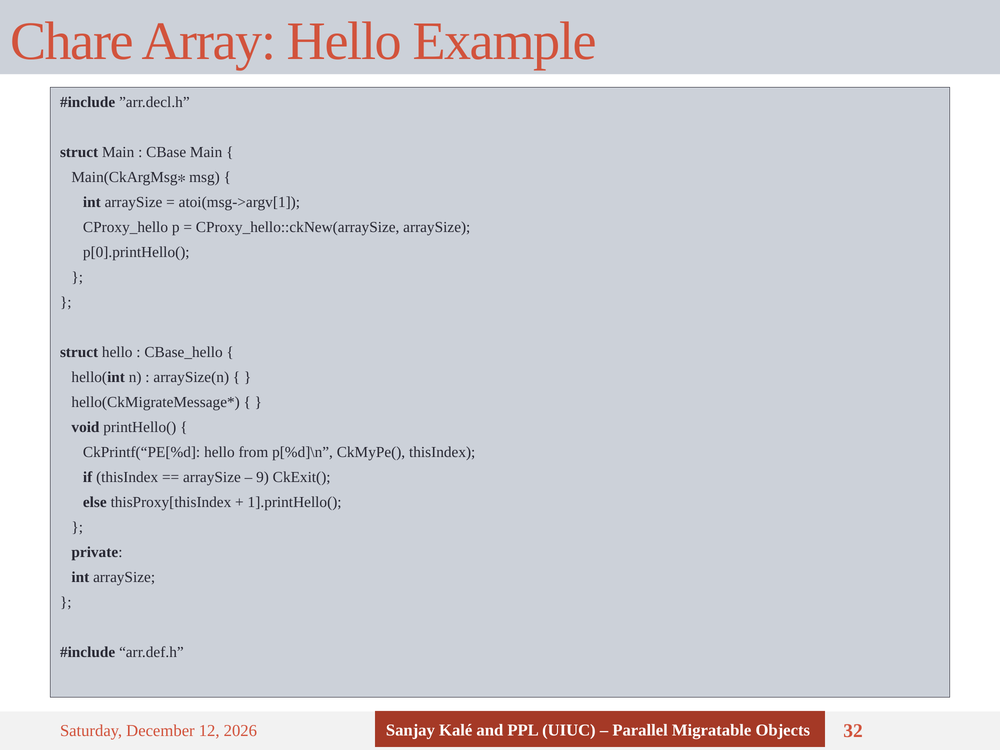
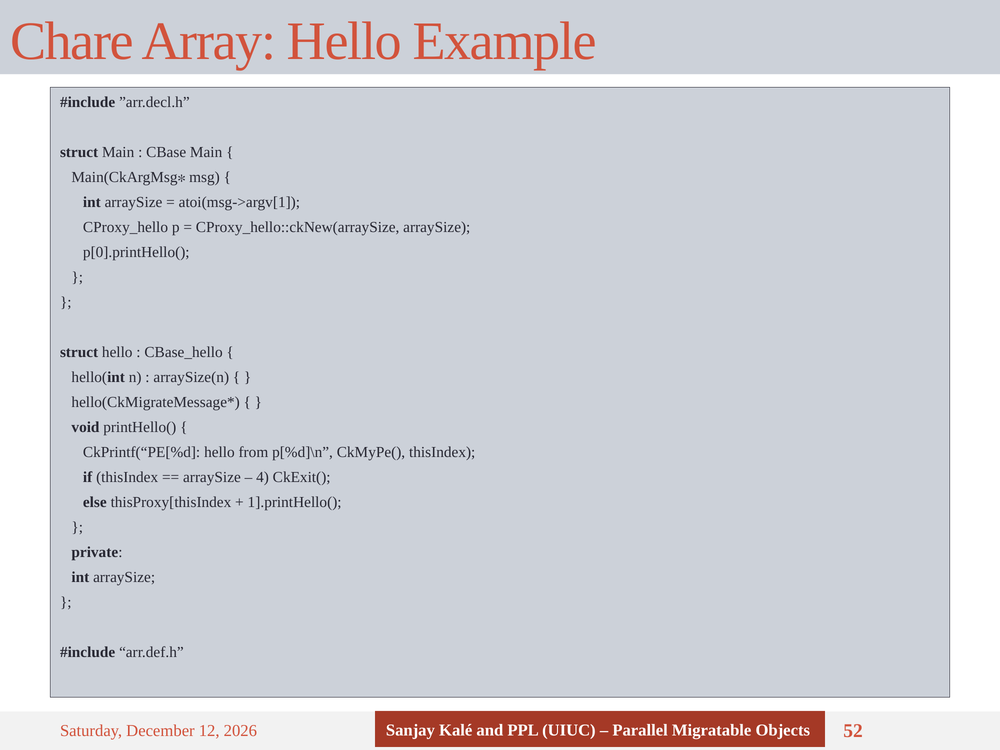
9: 9 -> 4
32: 32 -> 52
